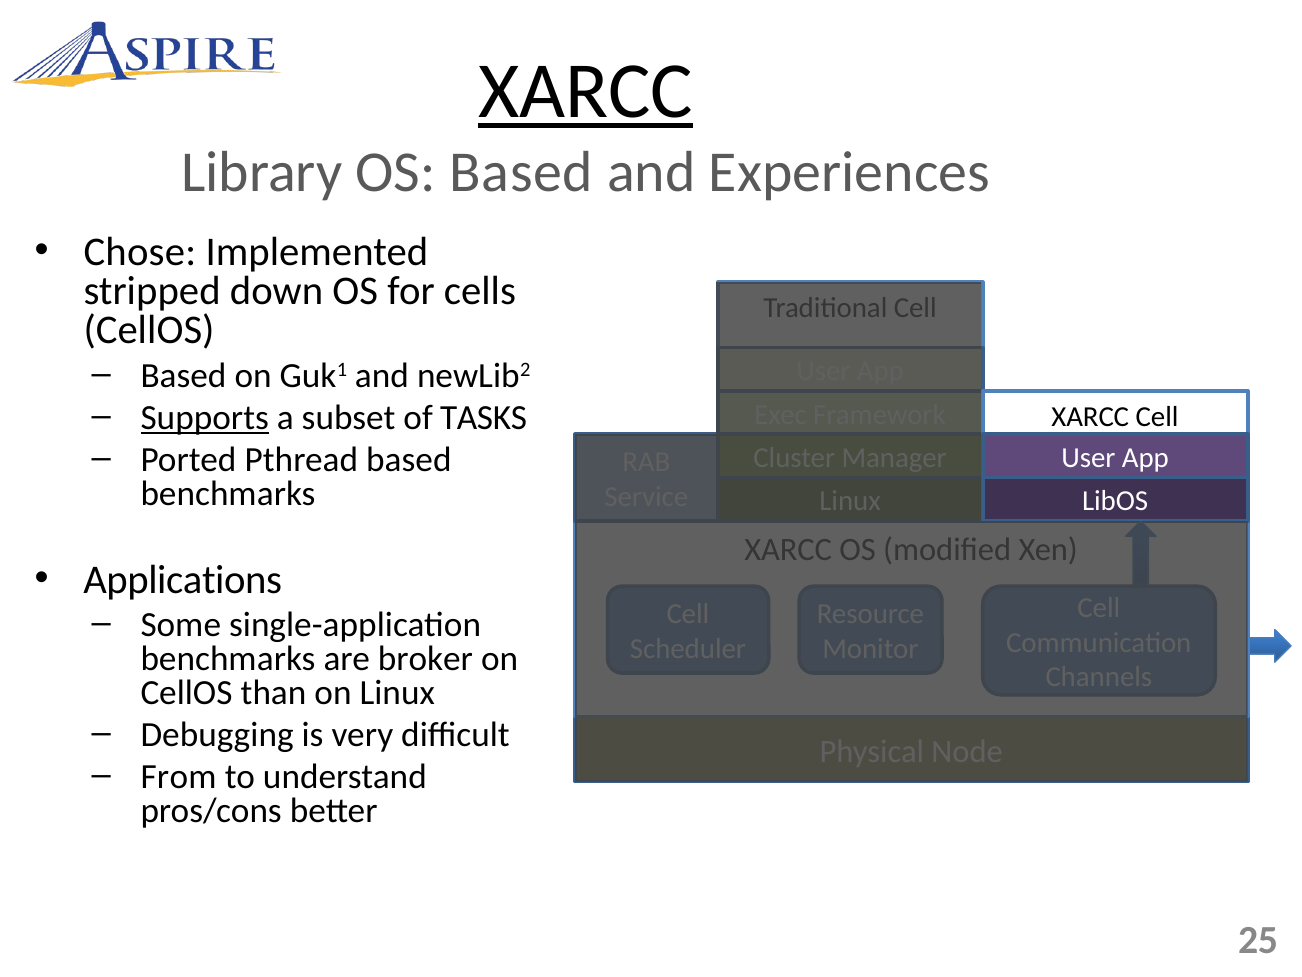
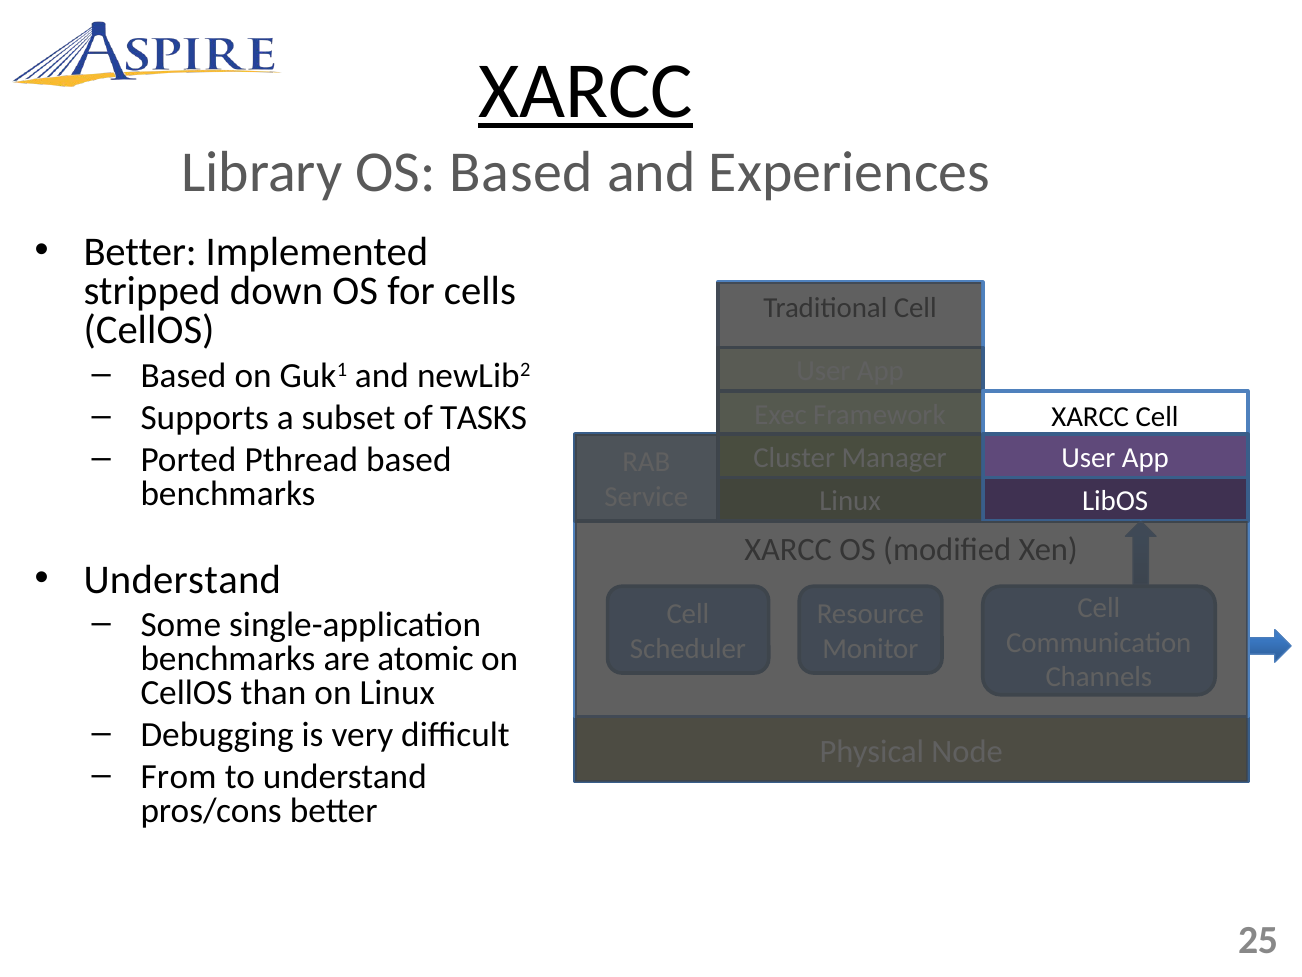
Chose at (140, 252): Chose -> Better
Supports underline: present -> none
Applications at (183, 579): Applications -> Understand
broker: broker -> atomic
